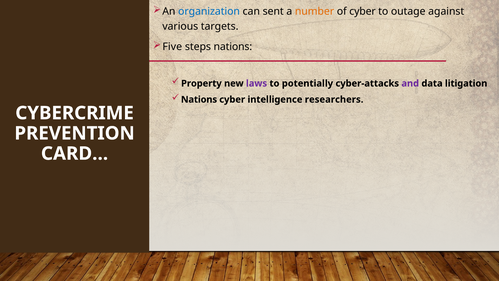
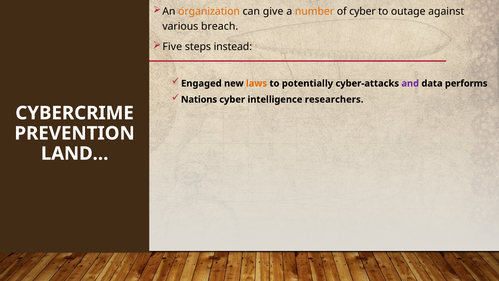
organization colour: blue -> orange
sent: sent -> give
targets: targets -> breach
steps nations: nations -> instead
Property: Property -> Engaged
laws colour: purple -> orange
litigation: litigation -> performs
CARD…: CARD… -> LAND…
